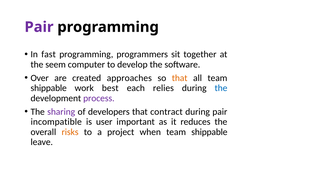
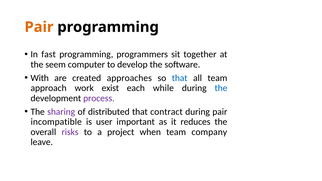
Pair at (39, 27) colour: purple -> orange
Over: Over -> With
that at (180, 78) colour: orange -> blue
shippable at (49, 88): shippable -> approach
best: best -> exist
relies: relies -> while
developers: developers -> distributed
risks colour: orange -> purple
when team shippable: shippable -> company
